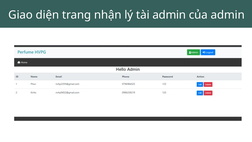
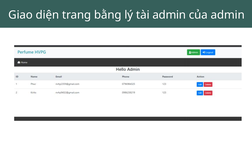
nhận: nhận -> bằng
